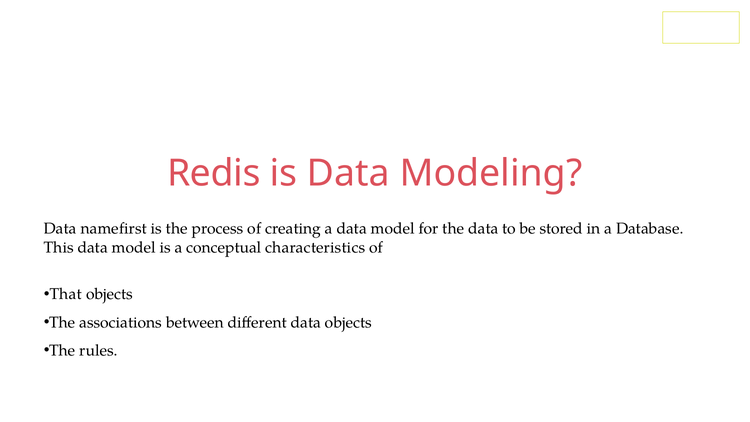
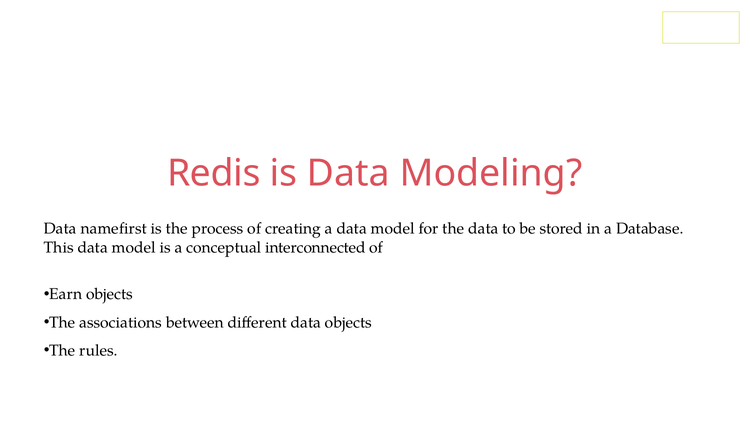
characteristics: characteristics -> interconnected
That: That -> Earn
